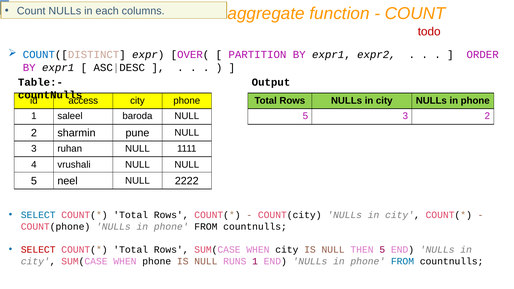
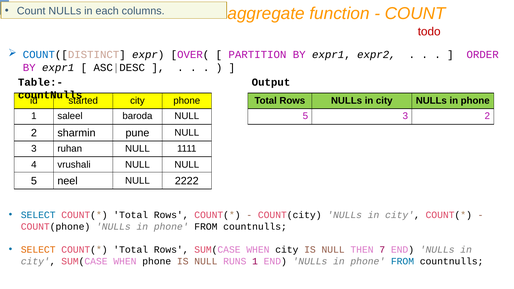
access: access -> started
SELECT at (38, 250) colour: red -> orange
THEN 5: 5 -> 7
